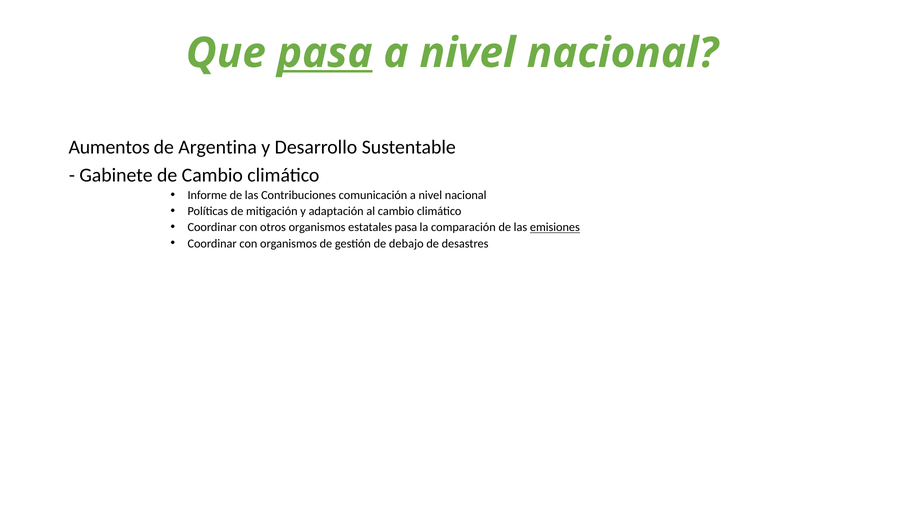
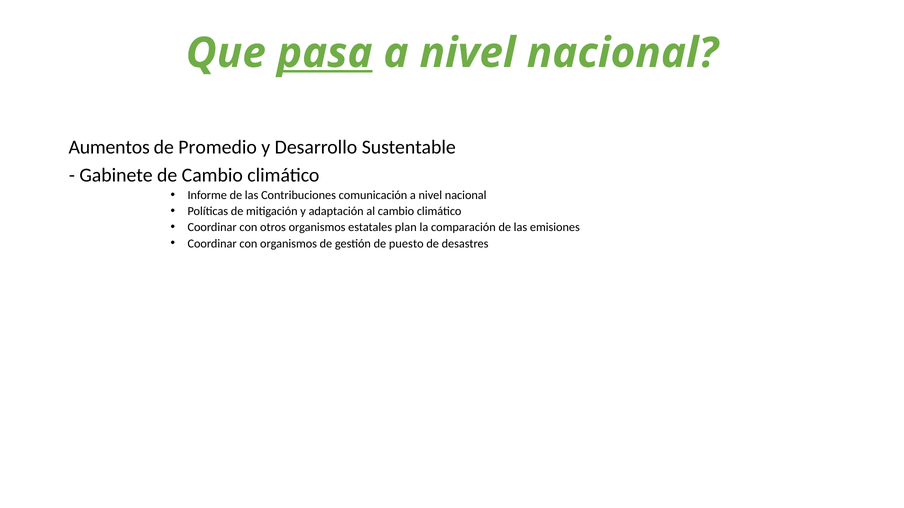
Argentina: Argentina -> Promedio
estatales pasa: pasa -> plan
emisiones underline: present -> none
debajo: debajo -> puesto
